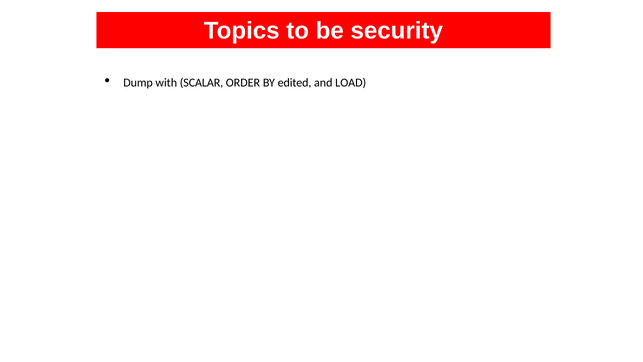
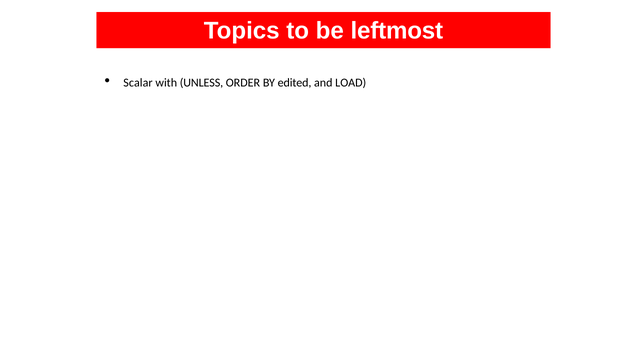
security: security -> leftmost
Dump: Dump -> Scalar
SCALAR: SCALAR -> UNLESS
